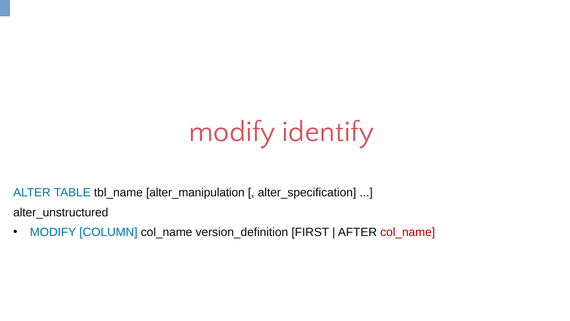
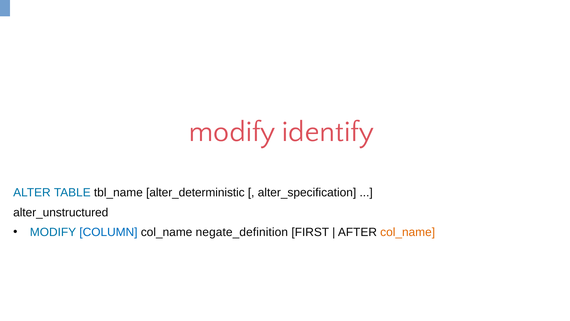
alter_manipulation: alter_manipulation -> alter_deterministic
version_definition: version_definition -> negate_definition
col_name at (408, 232) colour: red -> orange
